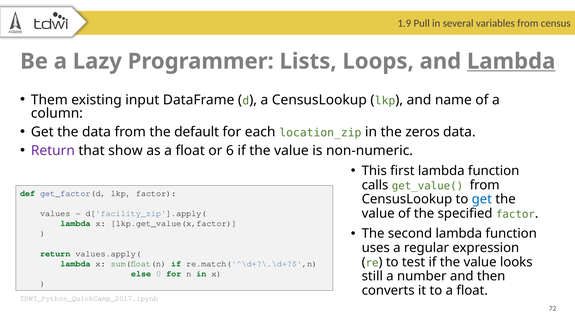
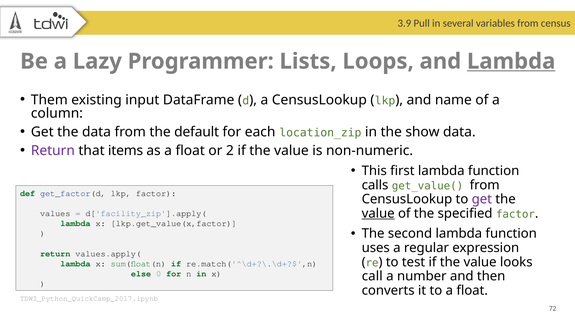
1.9: 1.9 -> 3.9
zeros: zeros -> show
show: show -> items
6: 6 -> 2
get at (482, 199) colour: blue -> purple
value at (378, 214) underline: none -> present
still: still -> call
